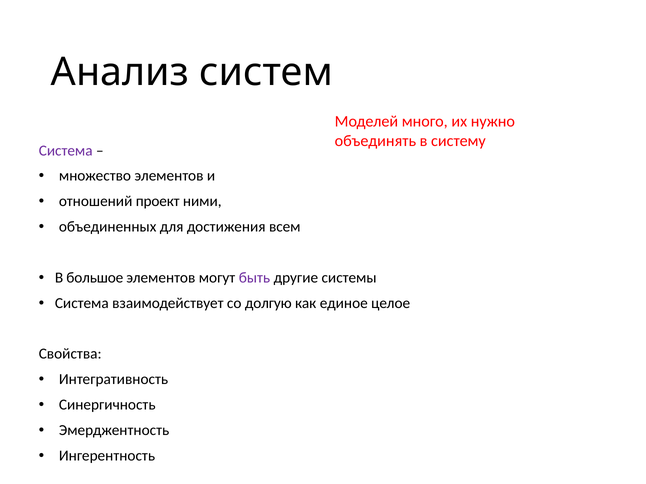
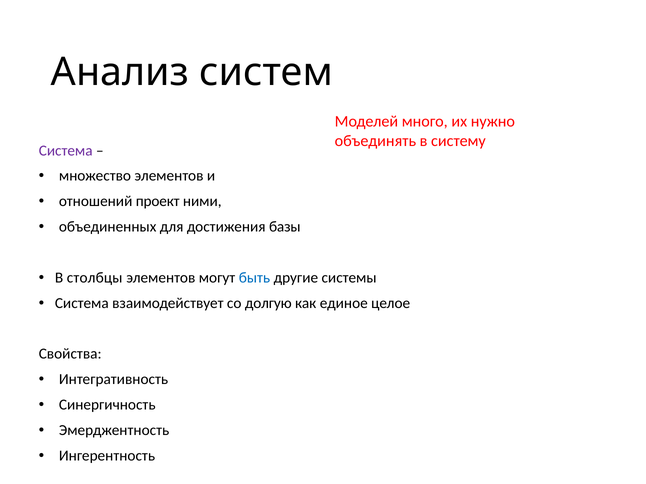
всем: всем -> базы
большое: большое -> столбцы
быть colour: purple -> blue
